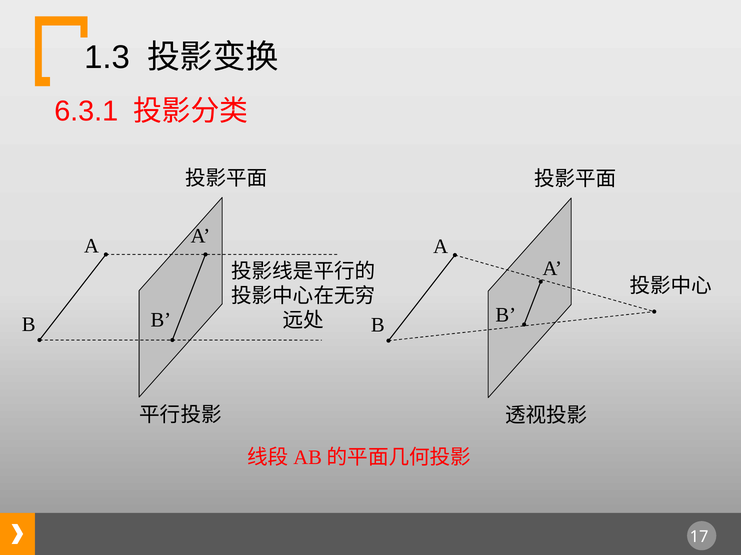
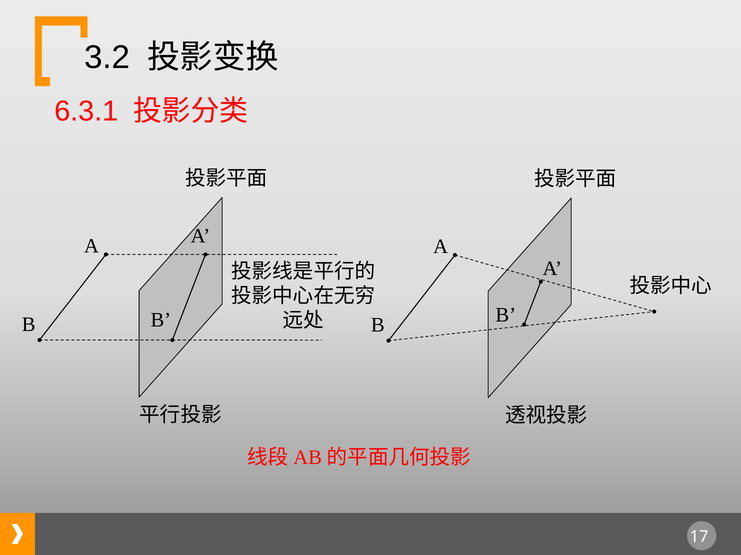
1.3: 1.3 -> 3.2
